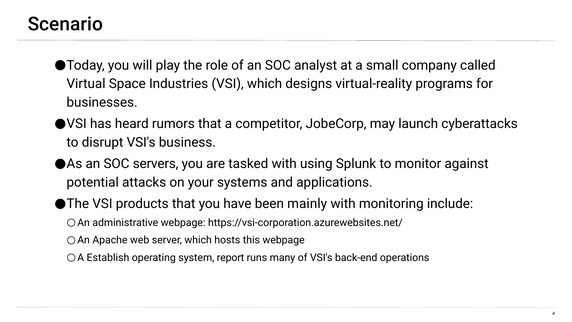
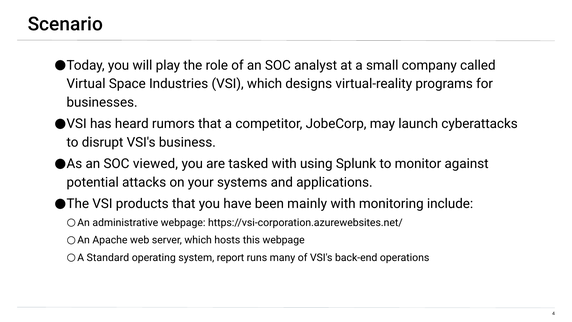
servers: servers -> viewed
Establish: Establish -> Standard
